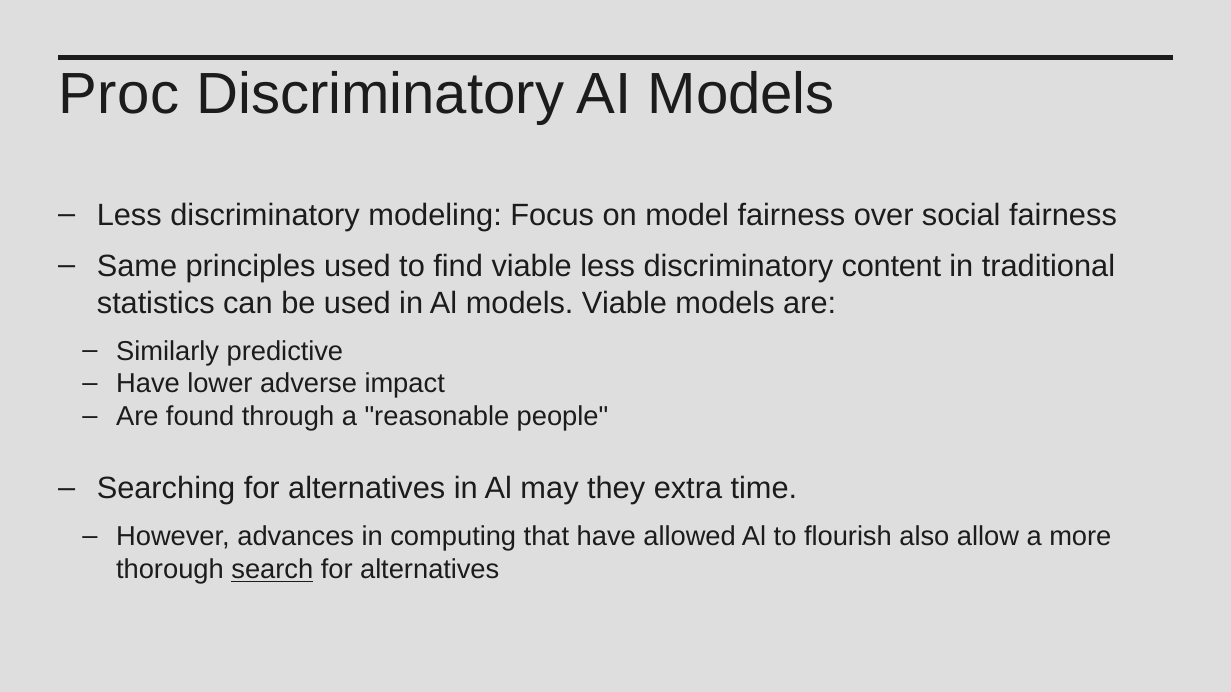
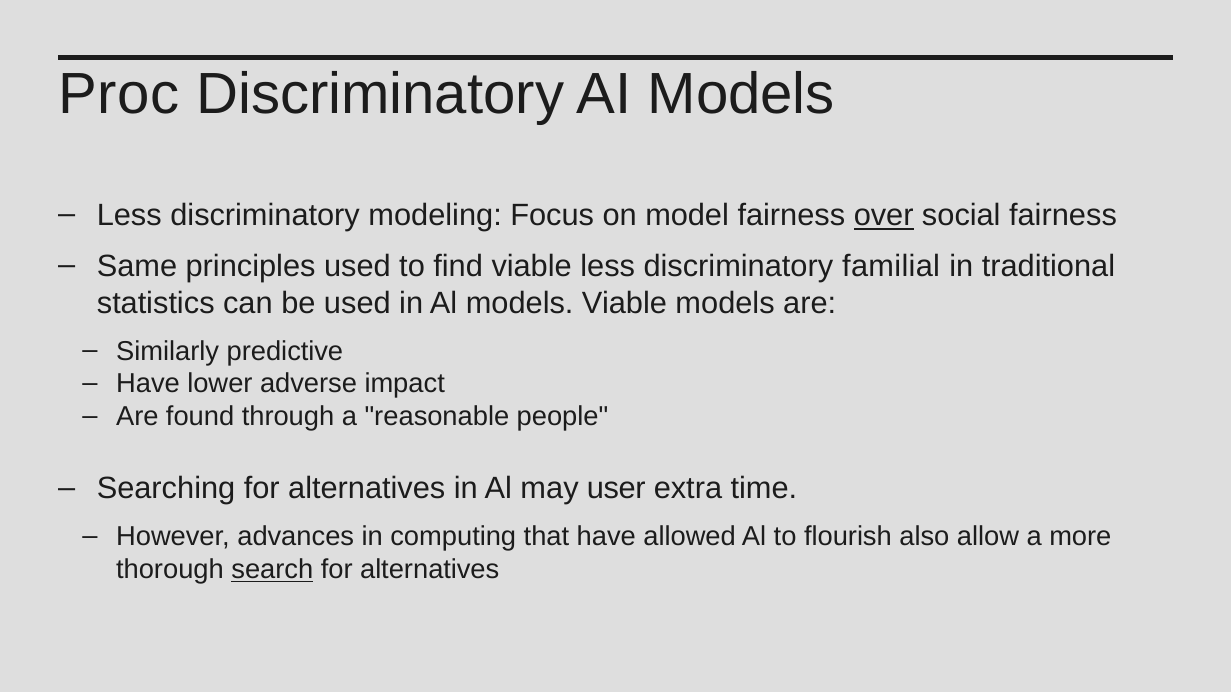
over underline: none -> present
content: content -> familial
they: they -> user
